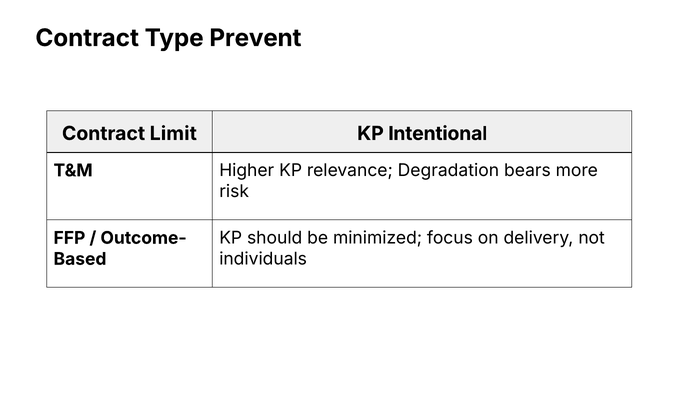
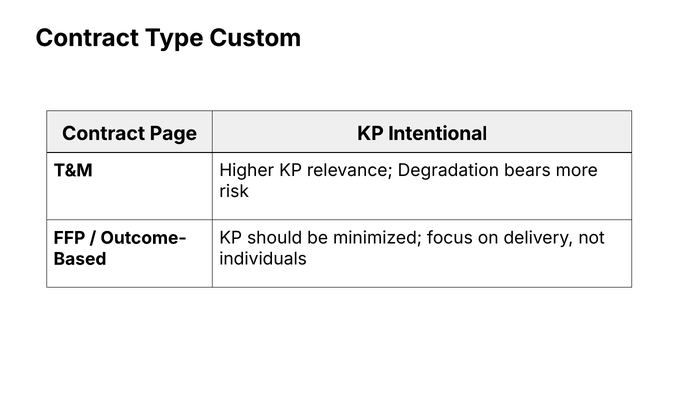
Prevent: Prevent -> Custom
Limit: Limit -> Page
